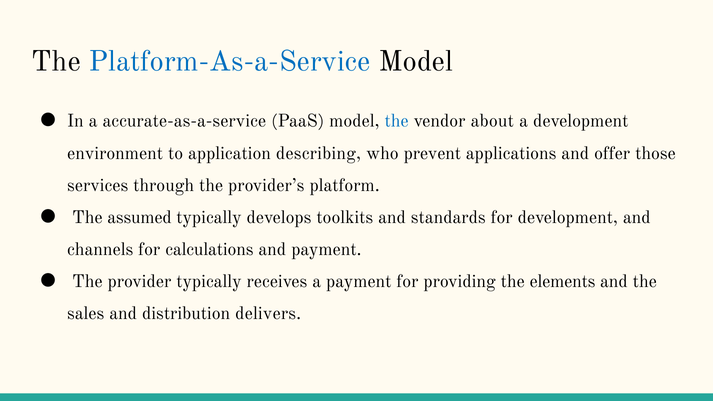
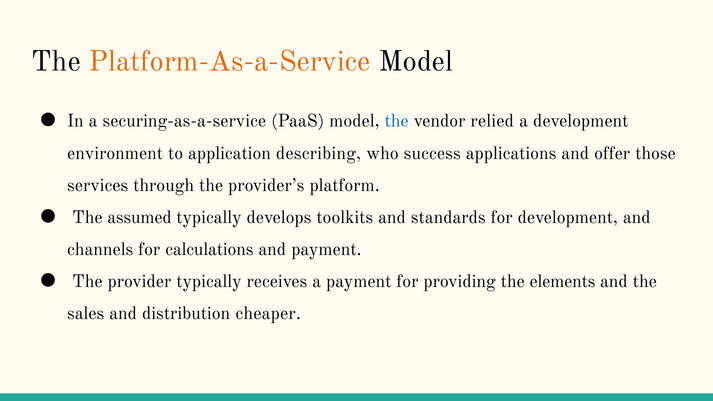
Platform-As-a-Service colour: blue -> orange
accurate-as-a-service: accurate-as-a-service -> securing-as-a-service
about: about -> relied
prevent: prevent -> success
delivers: delivers -> cheaper
